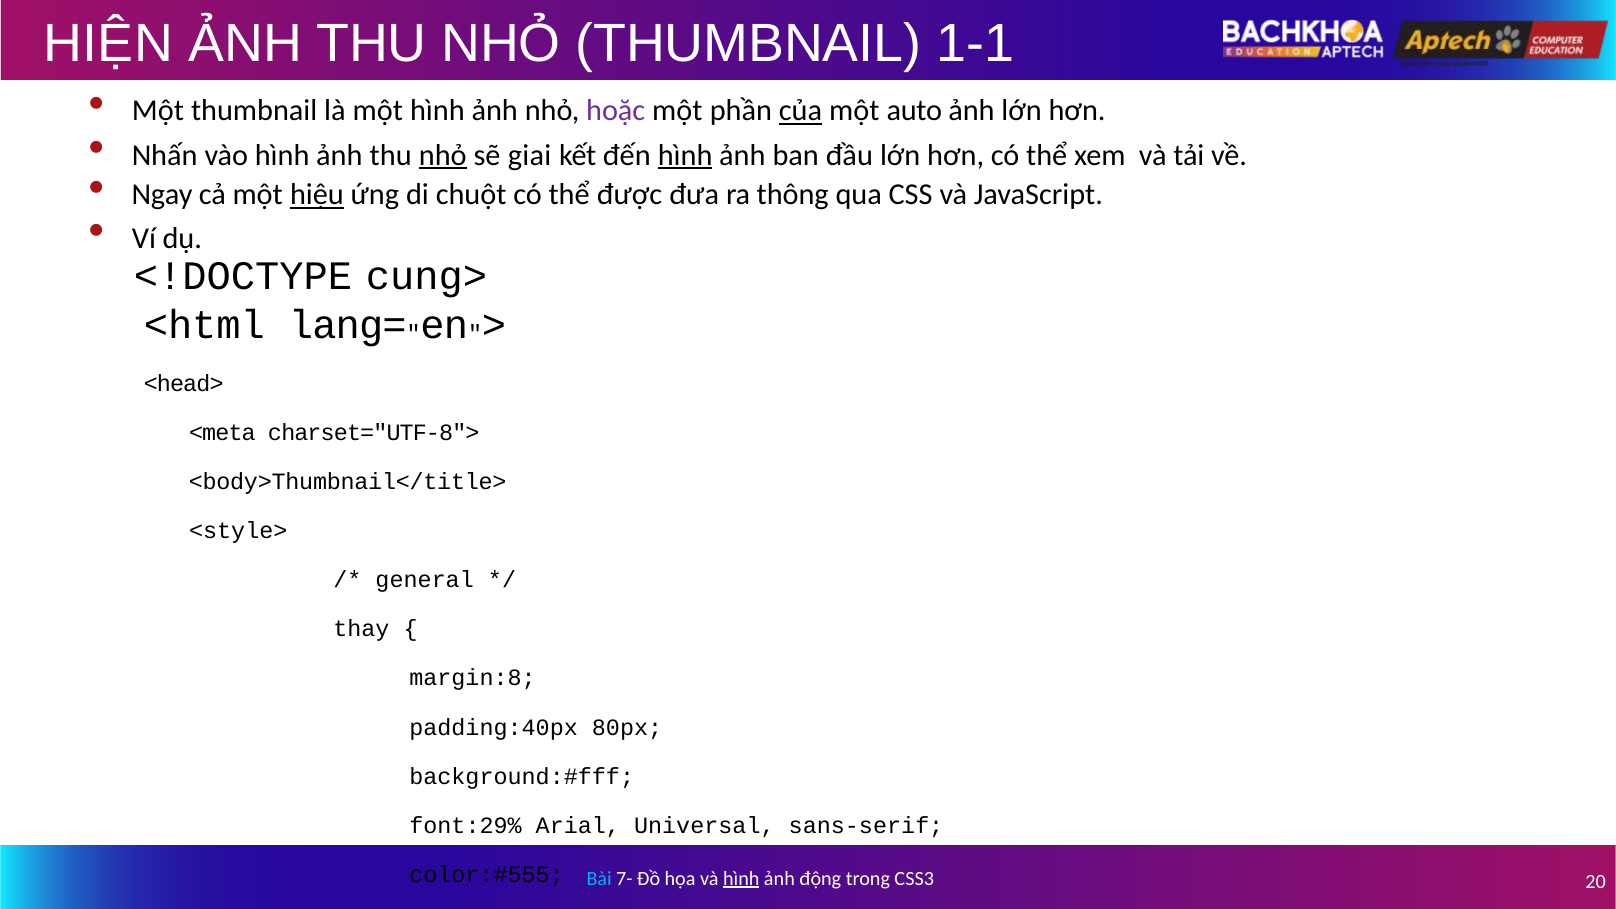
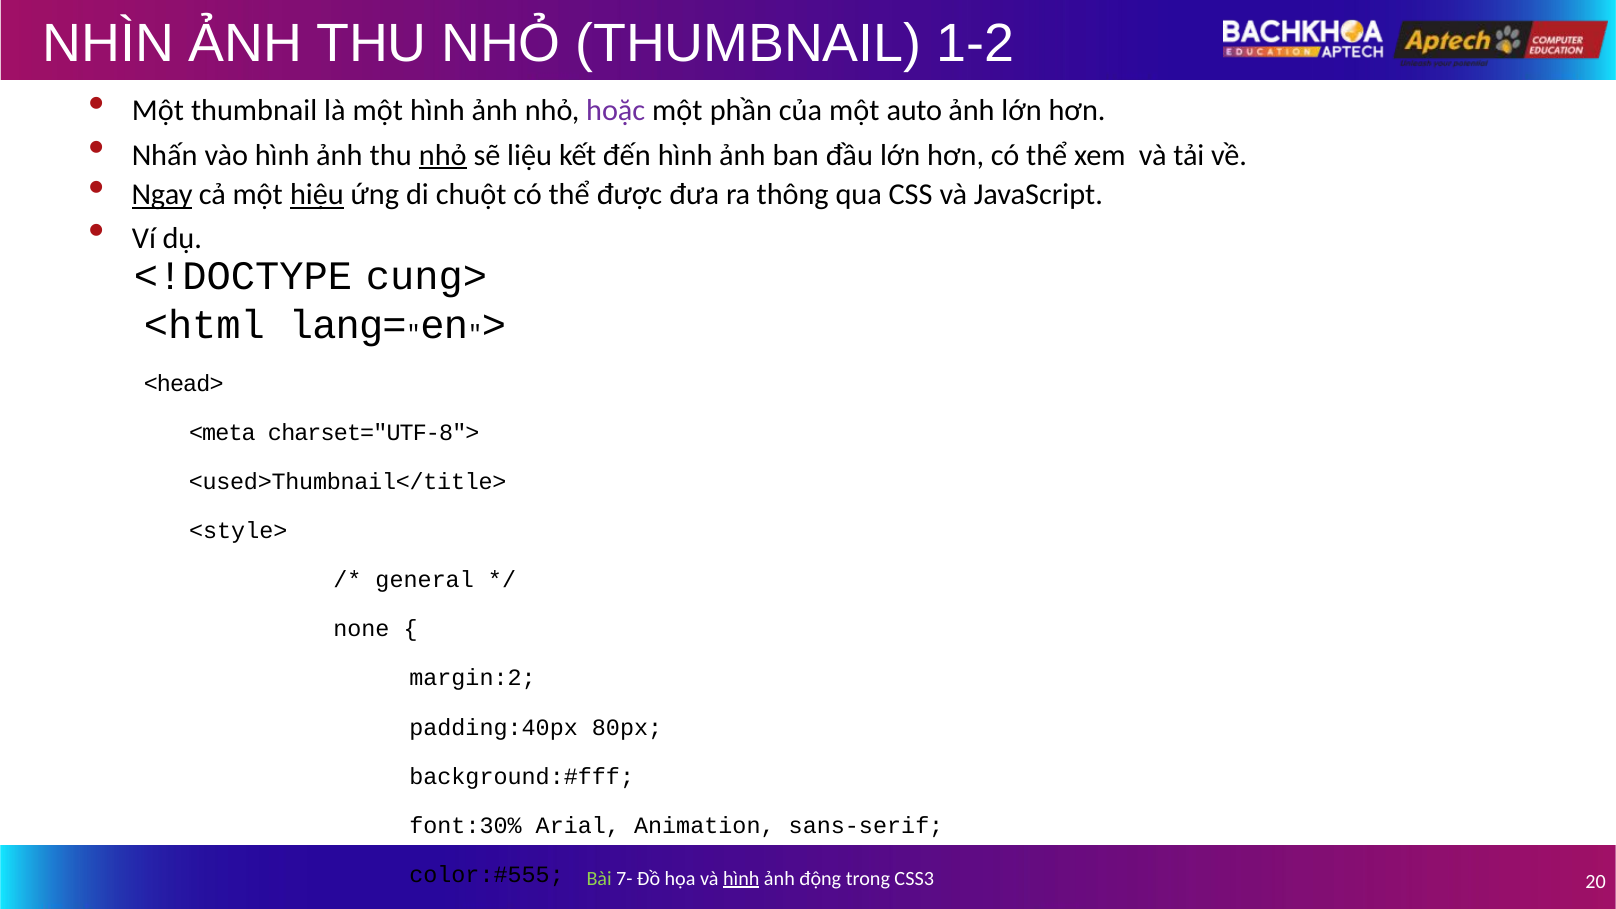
HIỆN: HIỆN -> NHÌN
1-1: 1-1 -> 1-2
của underline: present -> none
giai: giai -> liệu
hình at (685, 155) underline: present -> none
Ngay underline: none -> present
<body>Thumbnail</title>: <body>Thumbnail</title> -> <used>Thumbnail</title>
thay: thay -> none
margin:8: margin:8 -> margin:2
font:29%: font:29% -> font:30%
Universal: Universal -> Animation
Bài colour: light blue -> light green
